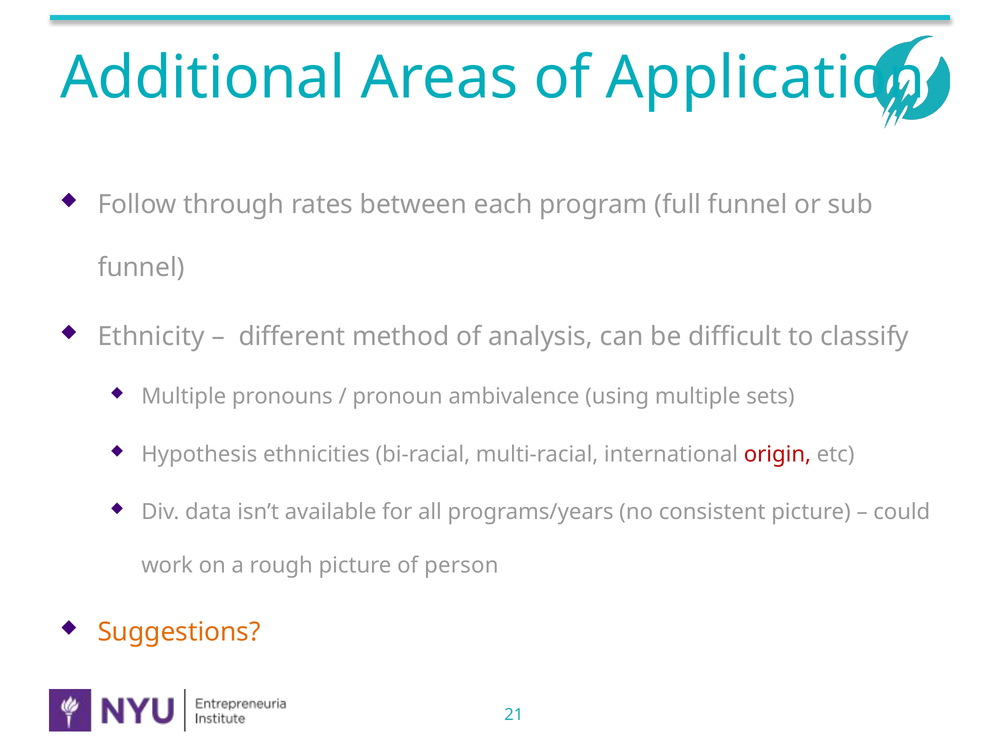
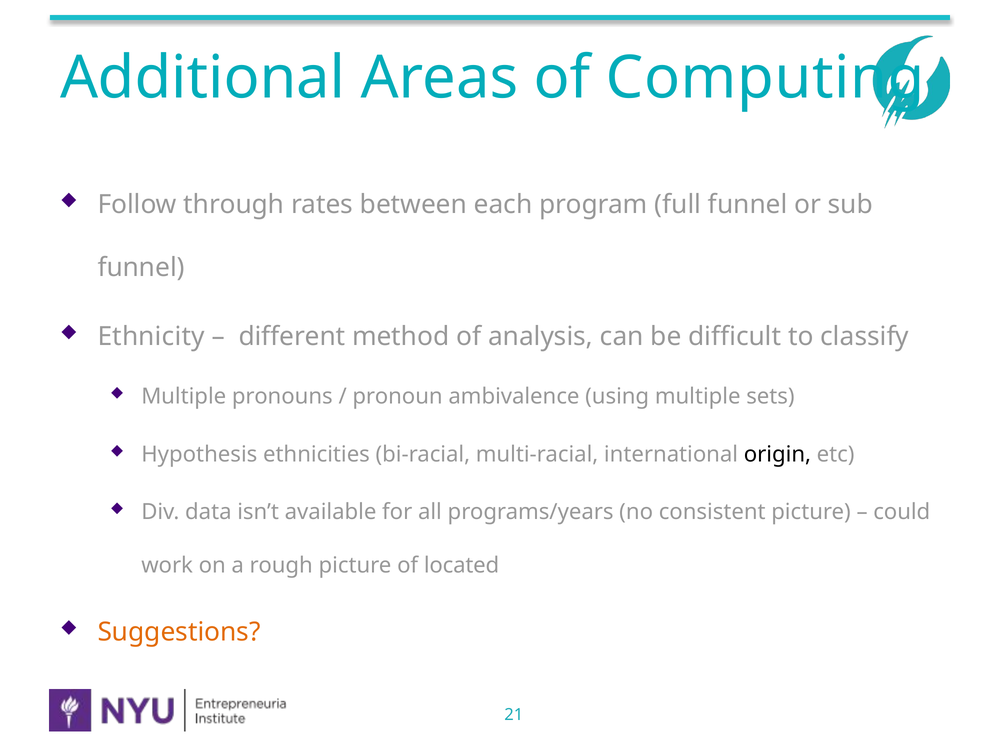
Application: Application -> Computing
origin colour: red -> black
person: person -> located
